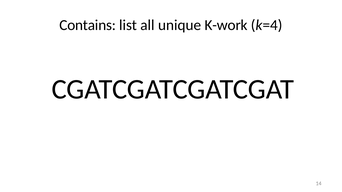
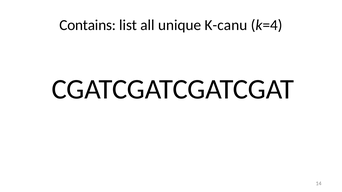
K-work: K-work -> K-canu
